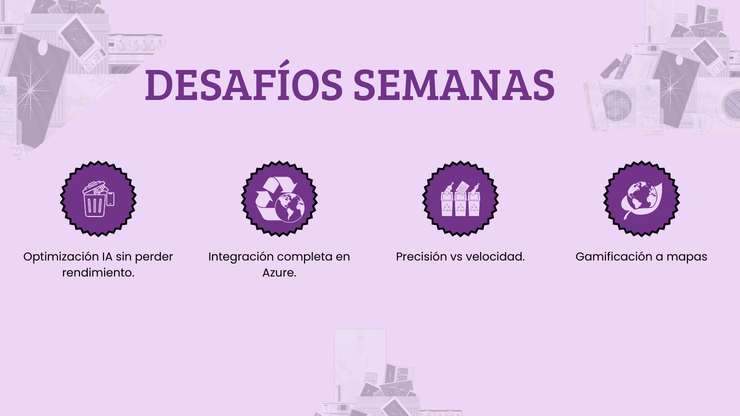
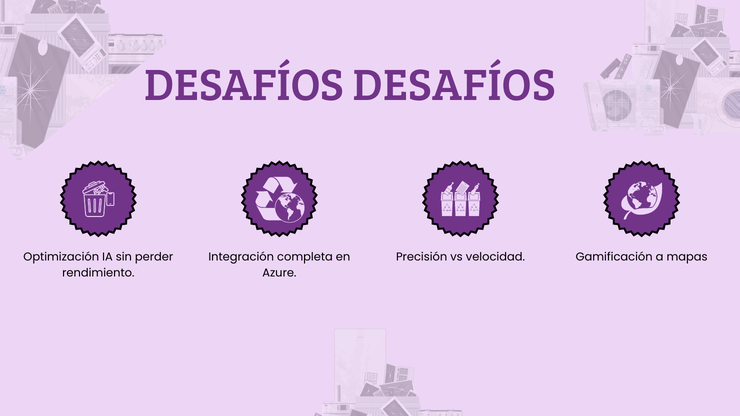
SEMANAS at (454, 85): SEMANAS -> DESAFÍOS
